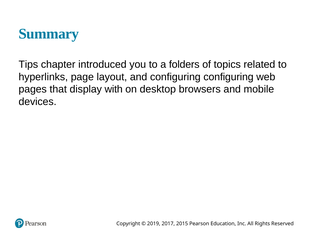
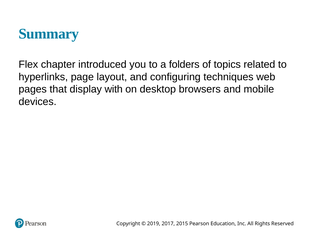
Tips: Tips -> Flex
configuring configuring: configuring -> techniques
